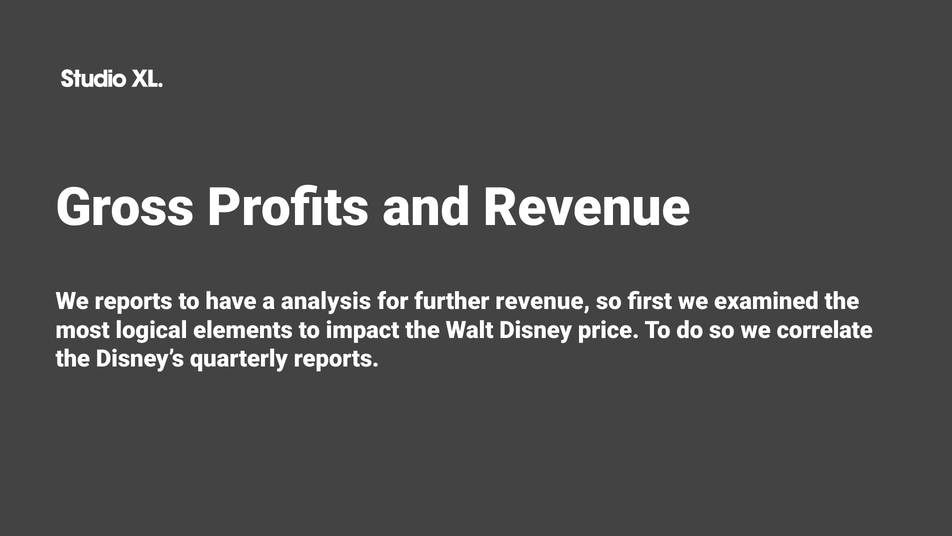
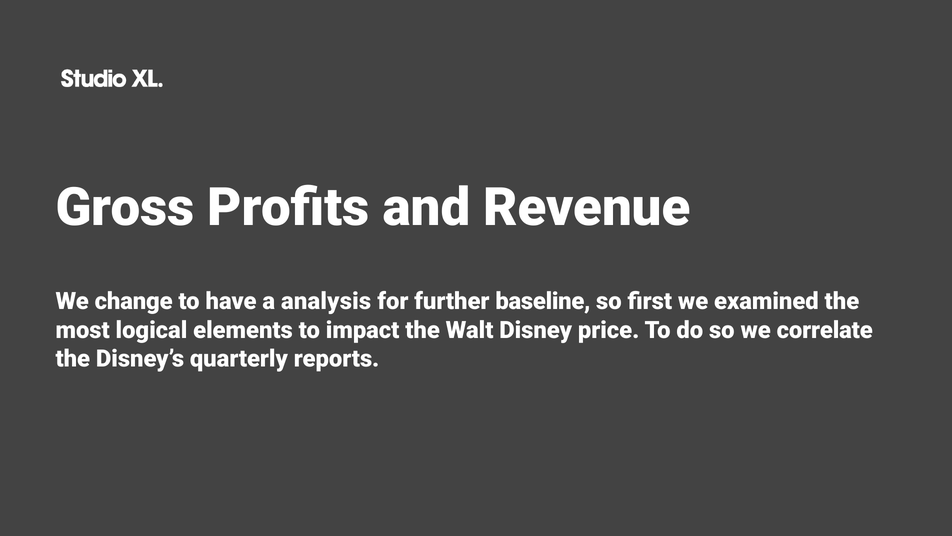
We reports: reports -> change
further revenue: revenue -> baseline
